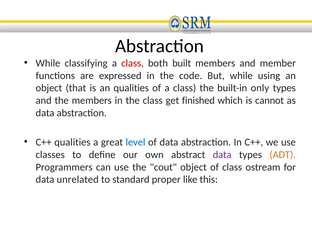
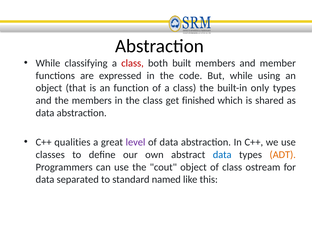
an qualities: qualities -> function
cannot: cannot -> shared
level colour: blue -> purple
data at (222, 155) colour: purple -> blue
unrelated: unrelated -> separated
proper: proper -> named
